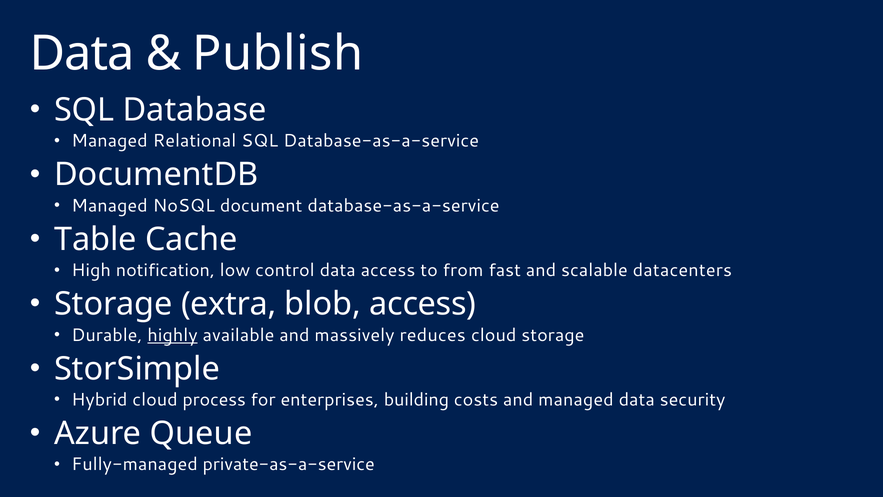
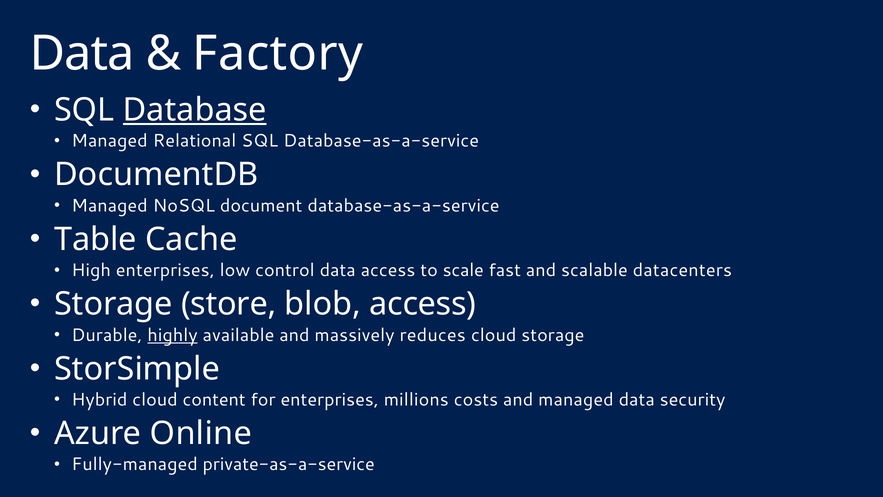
Publish: Publish -> Factory
Database underline: none -> present
High notification: notification -> enterprises
from: from -> scale
extra: extra -> store
process: process -> content
building: building -> millions
Queue: Queue -> Online
